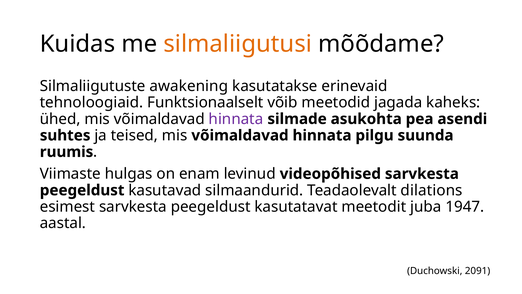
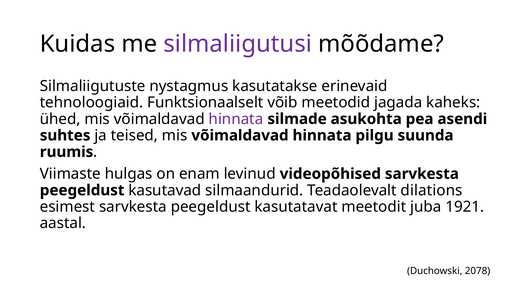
silmaliigutusi colour: orange -> purple
awakening: awakening -> nystagmus
1947: 1947 -> 1921
2091: 2091 -> 2078
